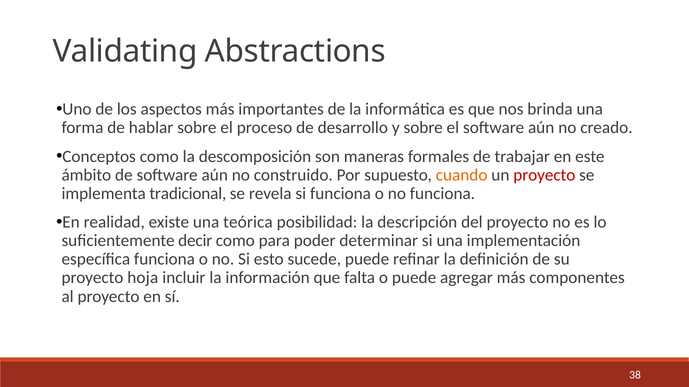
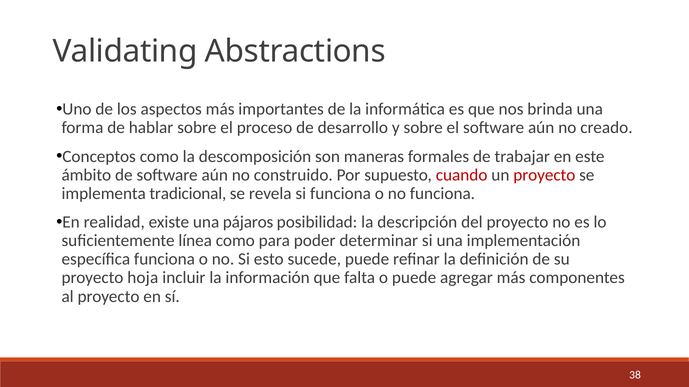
cuando colour: orange -> red
teórica: teórica -> pájaros
decir: decir -> línea
